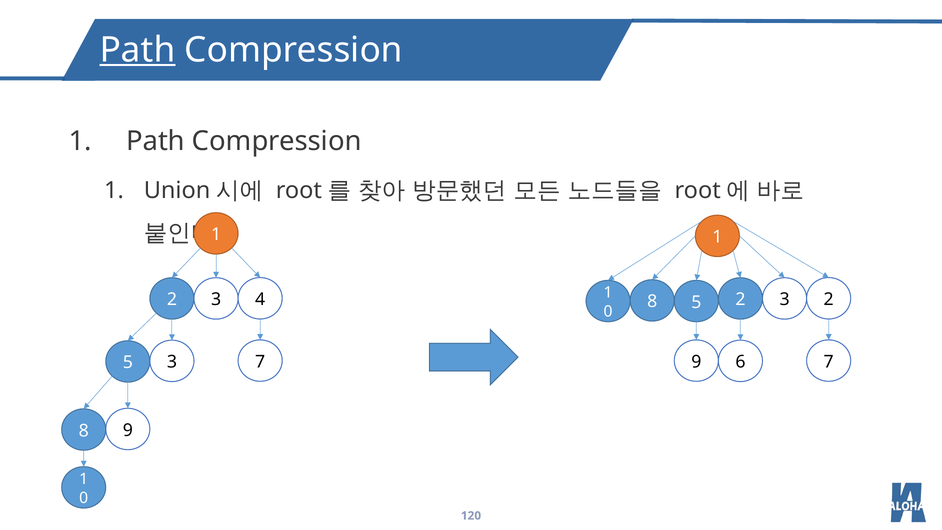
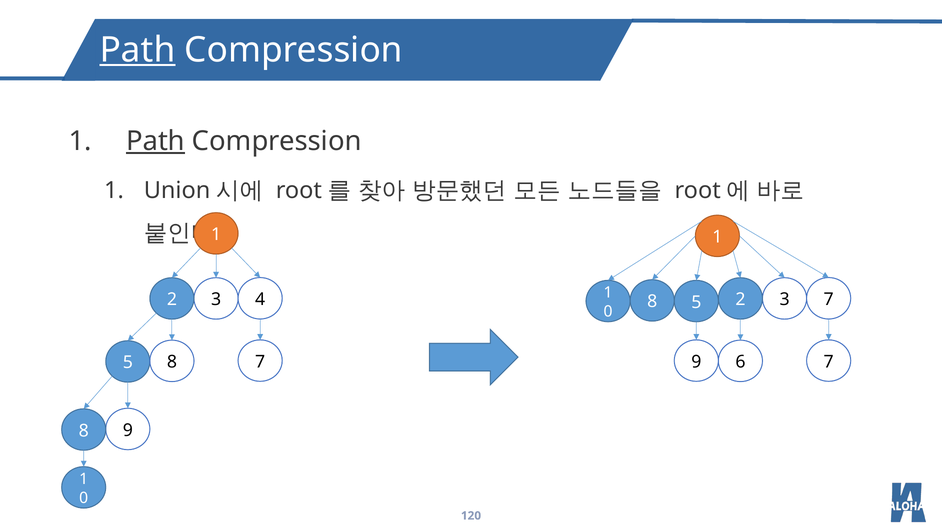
Path at (156, 141) underline: none -> present
2 2: 2 -> 7
5 3: 3 -> 8
